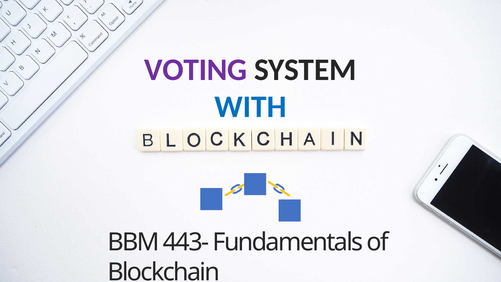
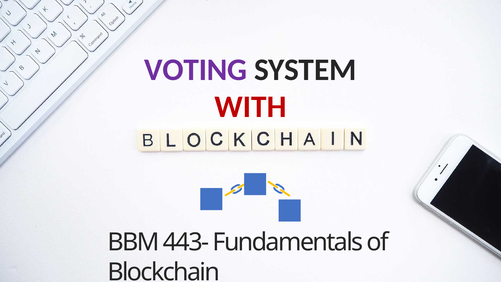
WITH colour: blue -> red
